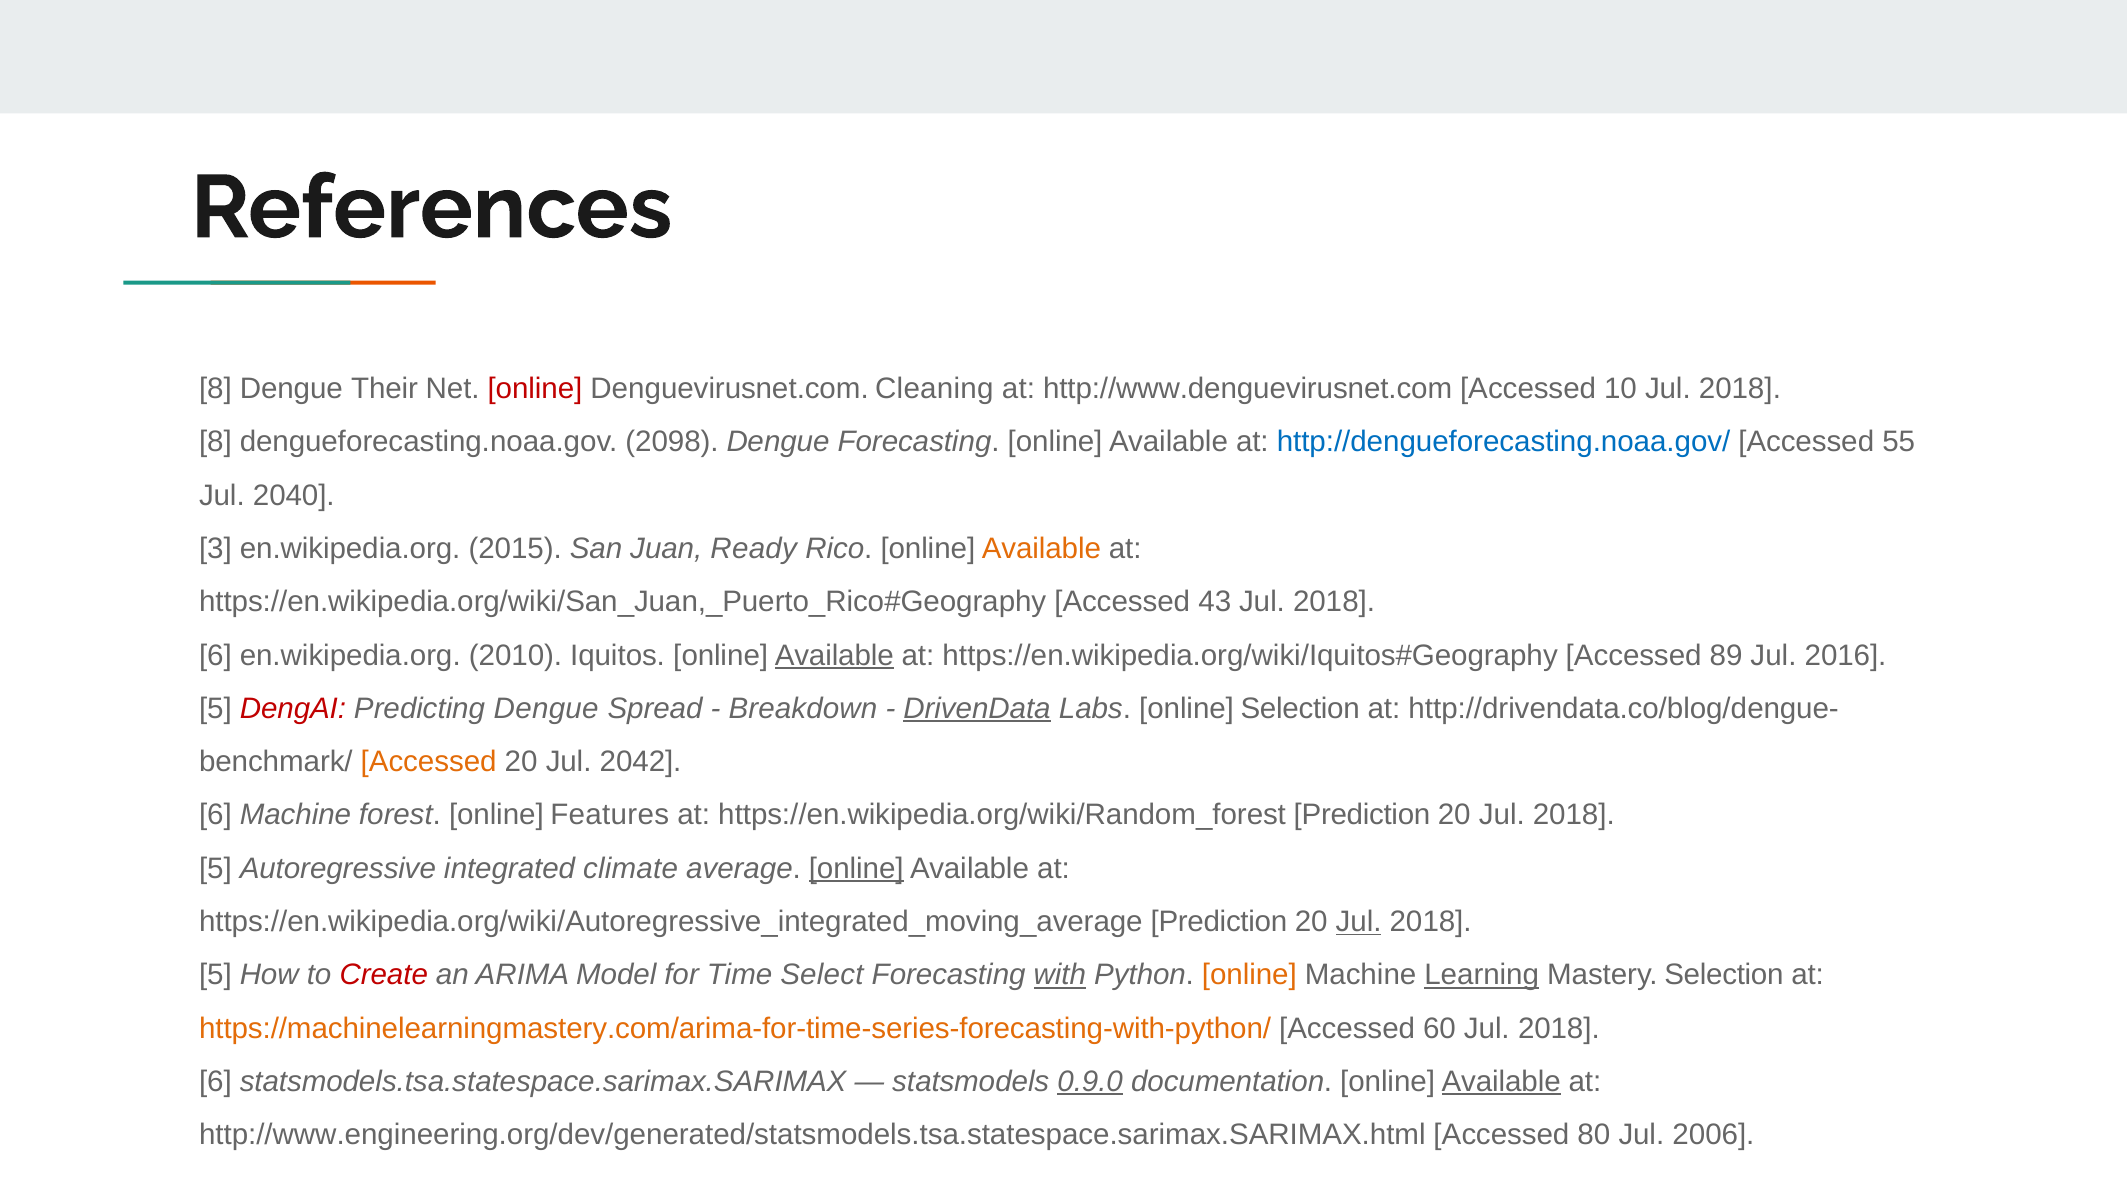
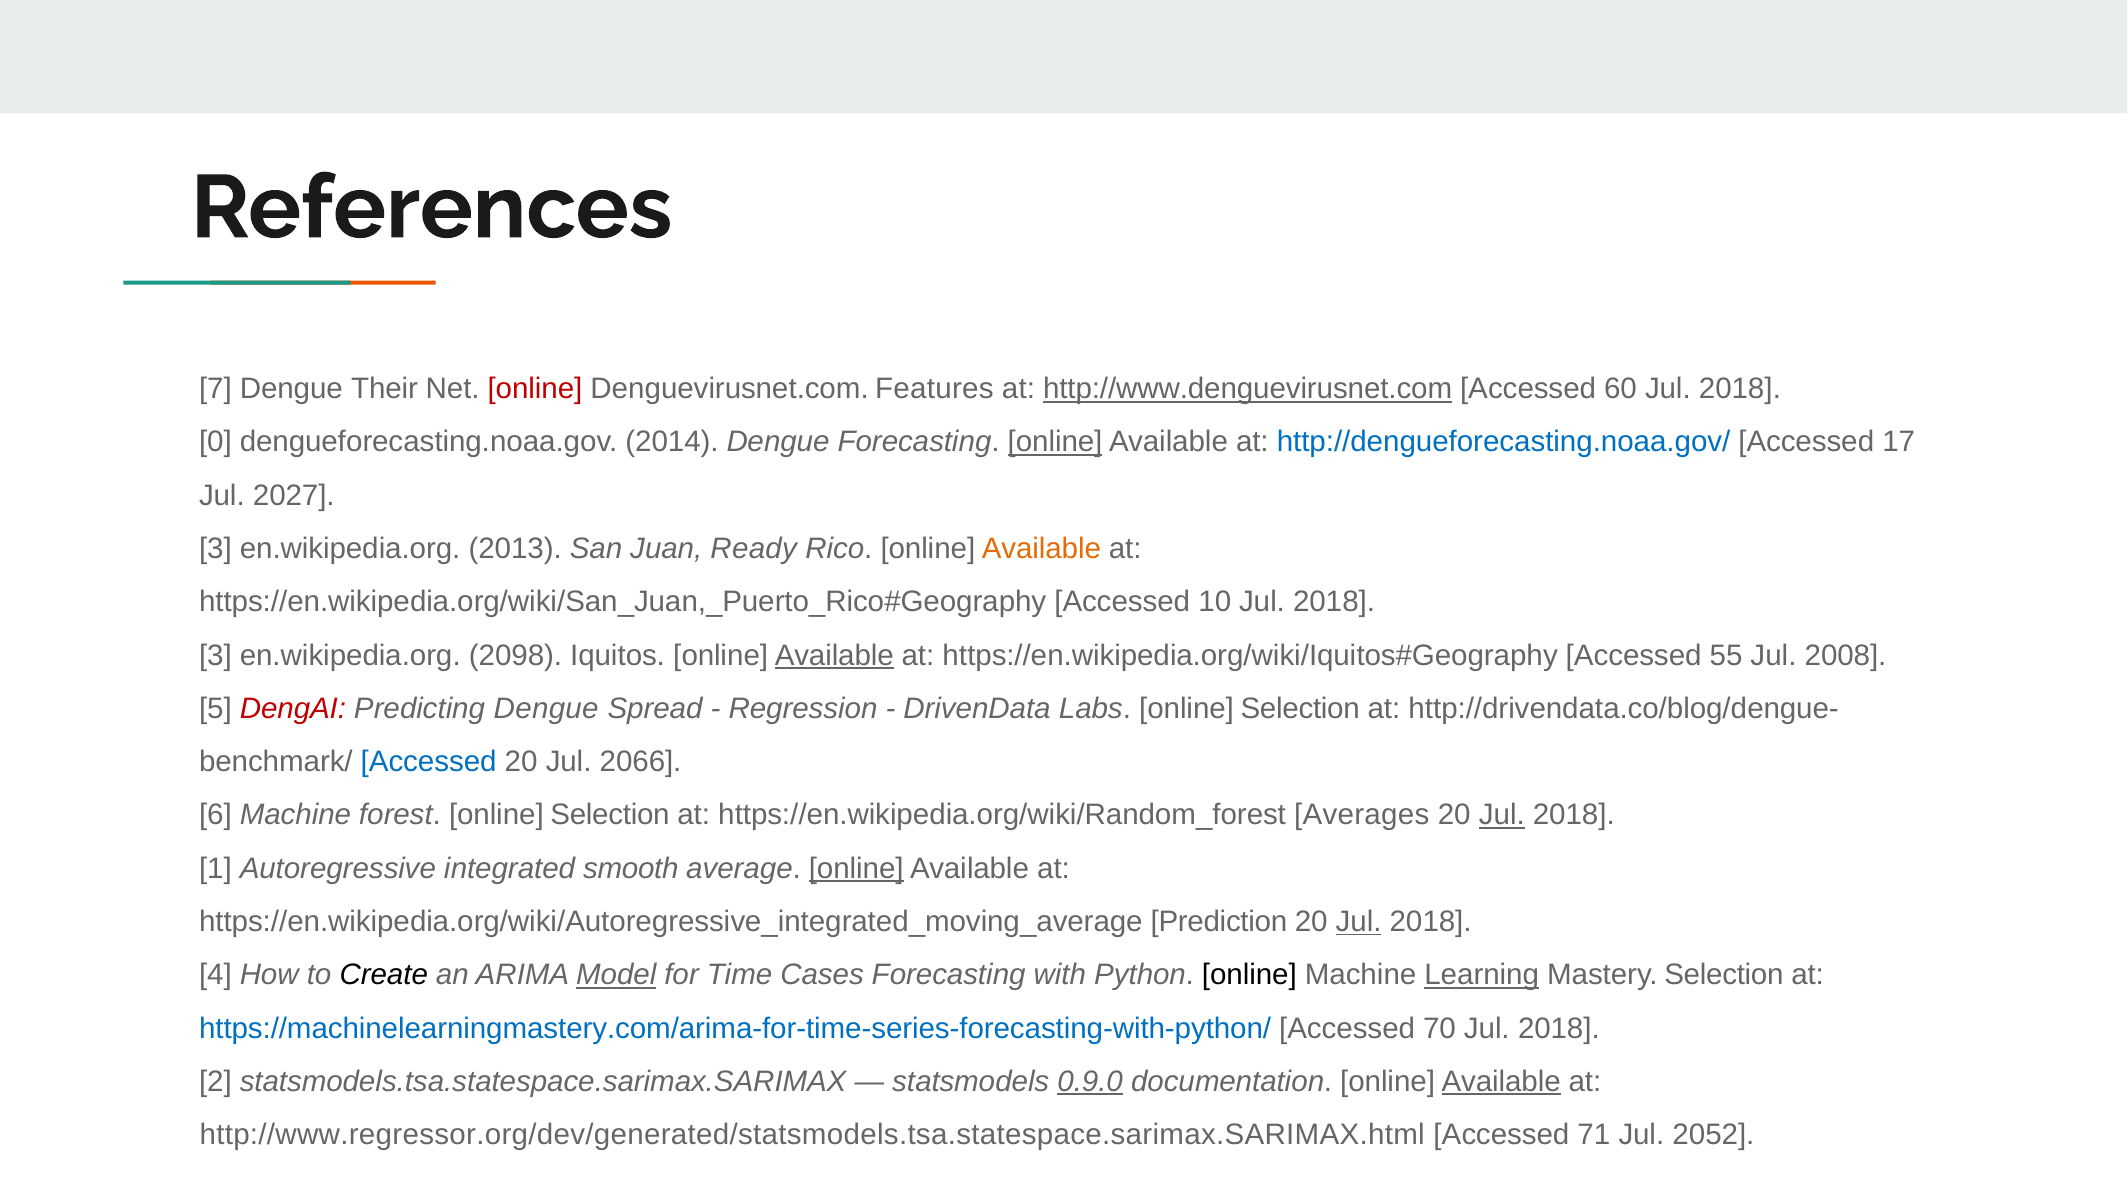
8 at (215, 389): 8 -> 7
Cleaning: Cleaning -> Features
http://www.denguevirusnet.com underline: none -> present
10: 10 -> 60
8 at (215, 442): 8 -> 0
2098: 2098 -> 2014
online at (1055, 442) underline: none -> present
55: 55 -> 17
2040: 2040 -> 2027
2015: 2015 -> 2013
43: 43 -> 10
6 at (215, 655): 6 -> 3
2010: 2010 -> 2098
89: 89 -> 55
2016: 2016 -> 2008
Breakdown: Breakdown -> Regression
DrivenData underline: present -> none
Accessed at (429, 762) colour: orange -> blue
2042: 2042 -> 2066
forest online Features: Features -> Selection
https://en.wikipedia.org/wiki/Random_forest Prediction: Prediction -> Averages
Jul at (1502, 815) underline: none -> present
5 at (215, 868): 5 -> 1
climate: climate -> smooth
5 at (215, 975): 5 -> 4
Create colour: red -> black
Model underline: none -> present
Select: Select -> Cases
with underline: present -> none
online at (1249, 975) colour: orange -> black
https://machinelearningmastery.com/arima-for-time-series-forecasting-with-python/ colour: orange -> blue
60: 60 -> 70
6 at (215, 1081): 6 -> 2
http://www.engineering.org/dev/generated/statsmodels.tsa.statespace.sarimax.SARIMAX.html: http://www.engineering.org/dev/generated/statsmodels.tsa.statespace.sarimax.SARIMAX.html -> http://www.regressor.org/dev/generated/statsmodels.tsa.statespace.sarimax.SARIMAX.html
80: 80 -> 71
2006: 2006 -> 2052
